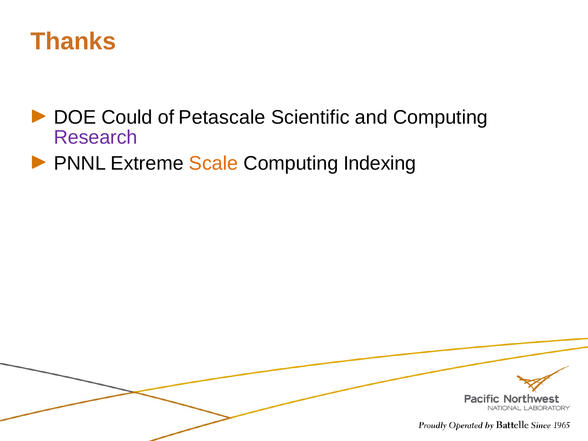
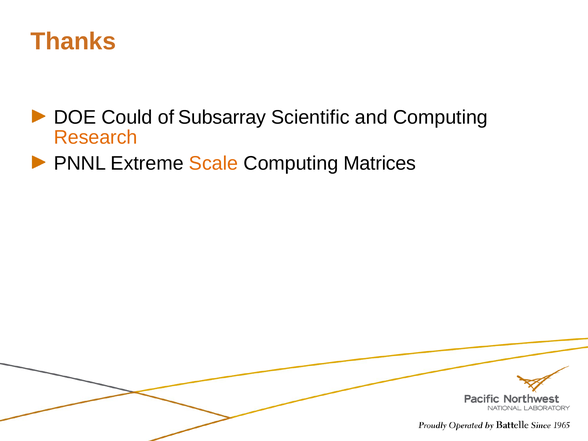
Petascale: Petascale -> Subsarray
Research colour: purple -> orange
Indexing: Indexing -> Matrices
